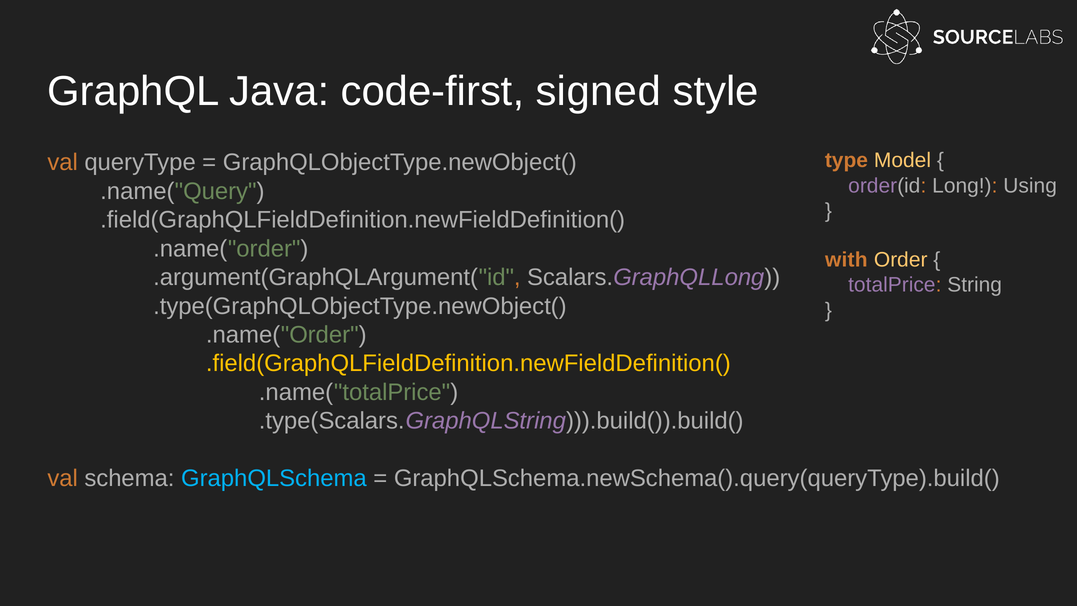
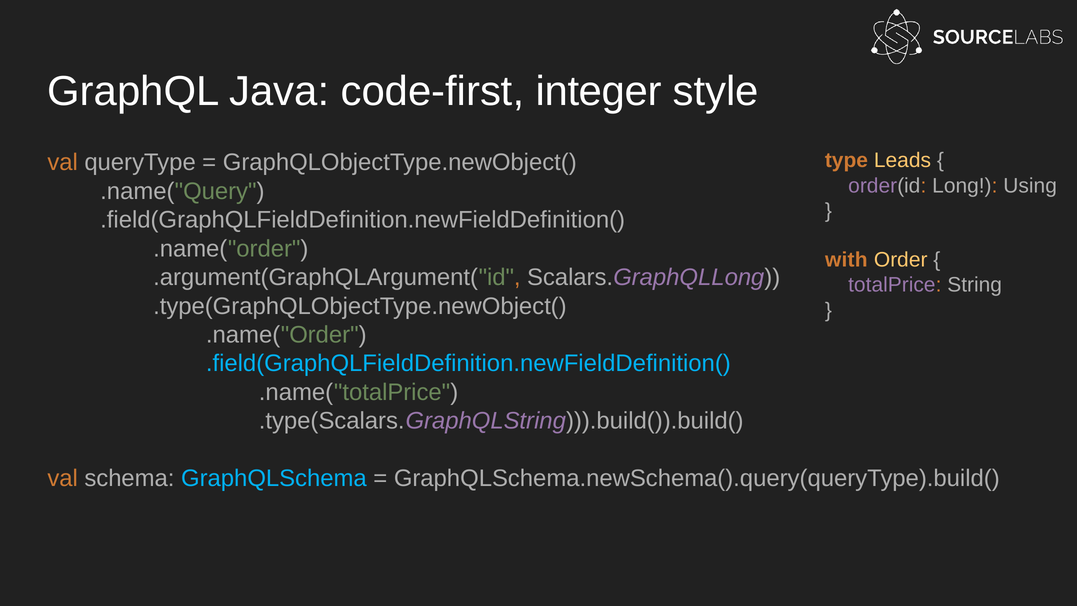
signed: signed -> integer
Model: Model -> Leads
.field(GraphQLFieldDefinition.newFieldDefinition( at (468, 363) colour: yellow -> light blue
